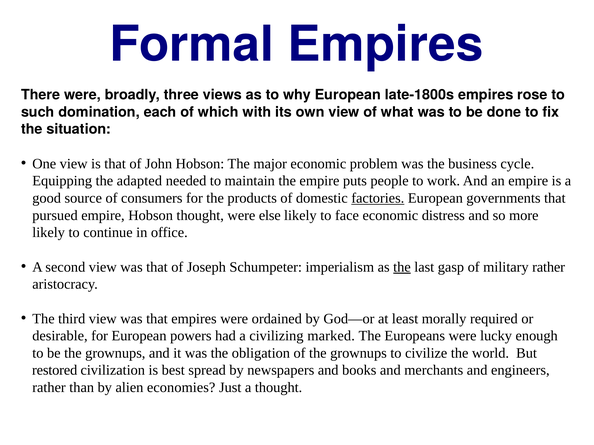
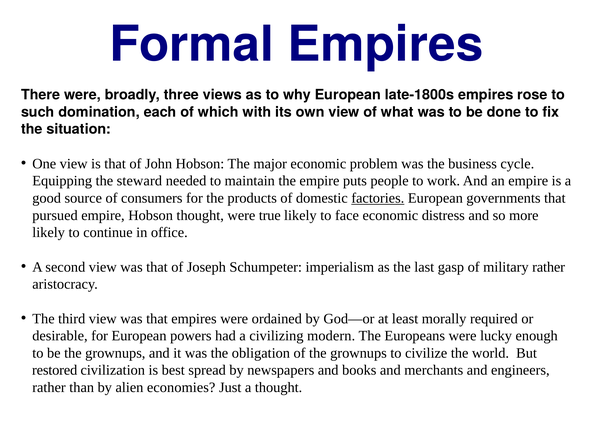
adapted: adapted -> steward
else: else -> true
the at (402, 267) underline: present -> none
marked: marked -> modern
